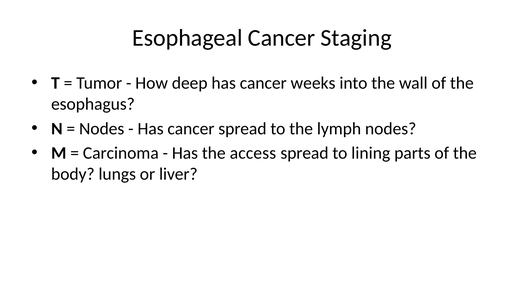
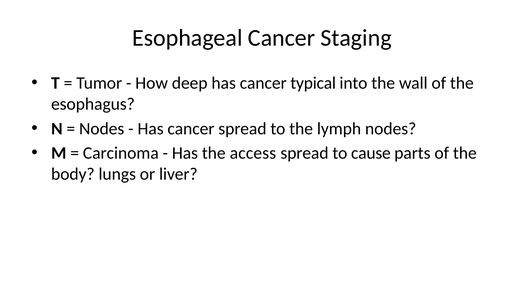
weeks: weeks -> typical
lining: lining -> cause
